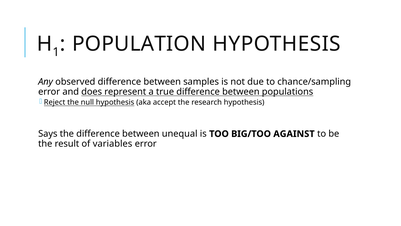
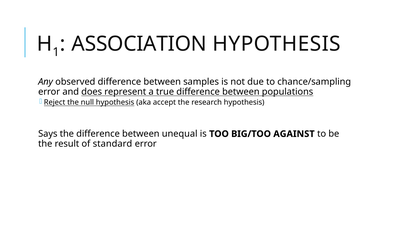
POPULATION: POPULATION -> ASSOCIATION
variables: variables -> standard
